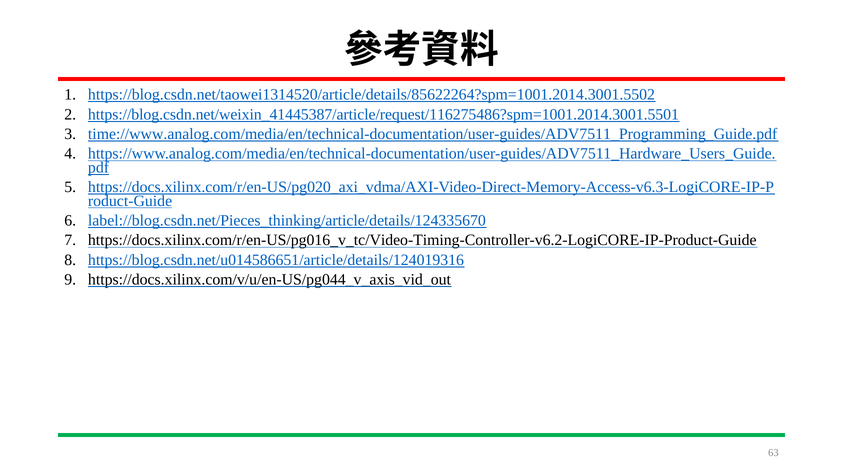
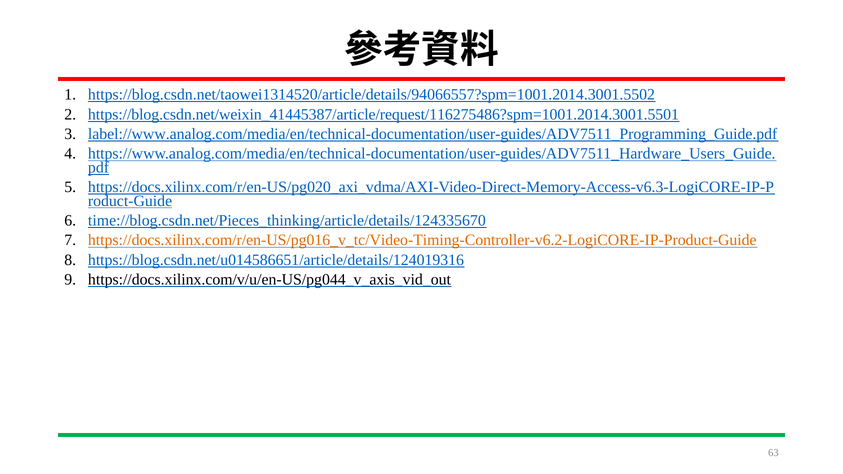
https://blog.csdn.net/taowei1314520/article/details/85622264?spm=1001.2014.3001.5502: https://blog.csdn.net/taowei1314520/article/details/85622264?spm=1001.2014.3001.5502 -> https://blog.csdn.net/taowei1314520/article/details/94066557?spm=1001.2014.3001.5502
time://www.analog.com/media/en/technical-documentation/user-guides/ADV7511_Programming_Guide.pdf: time://www.analog.com/media/en/technical-documentation/user-guides/ADV7511_Programming_Guide.pdf -> label://www.analog.com/media/en/technical-documentation/user-guides/ADV7511_Programming_Guide.pdf
label://blog.csdn.net/Pieces_thinking/article/details/124335670: label://blog.csdn.net/Pieces_thinking/article/details/124335670 -> time://blog.csdn.net/Pieces_thinking/article/details/124335670
https://docs.xilinx.com/r/en-US/pg016_v_tc/Video-Timing-Controller-v6.2-LogiCORE-IP-Product-Guide colour: black -> orange
